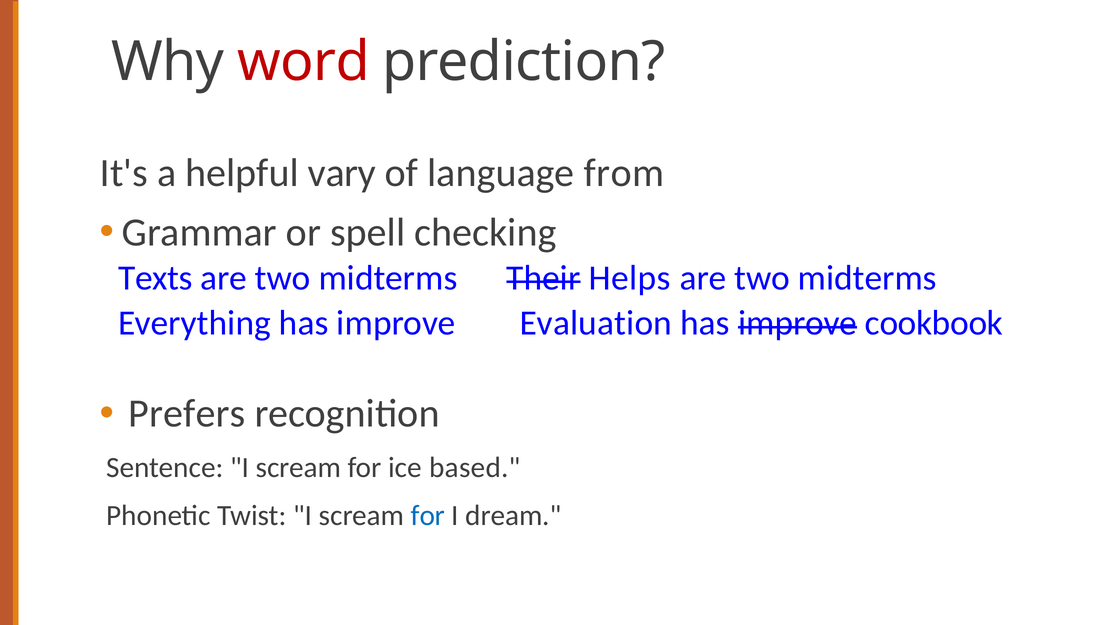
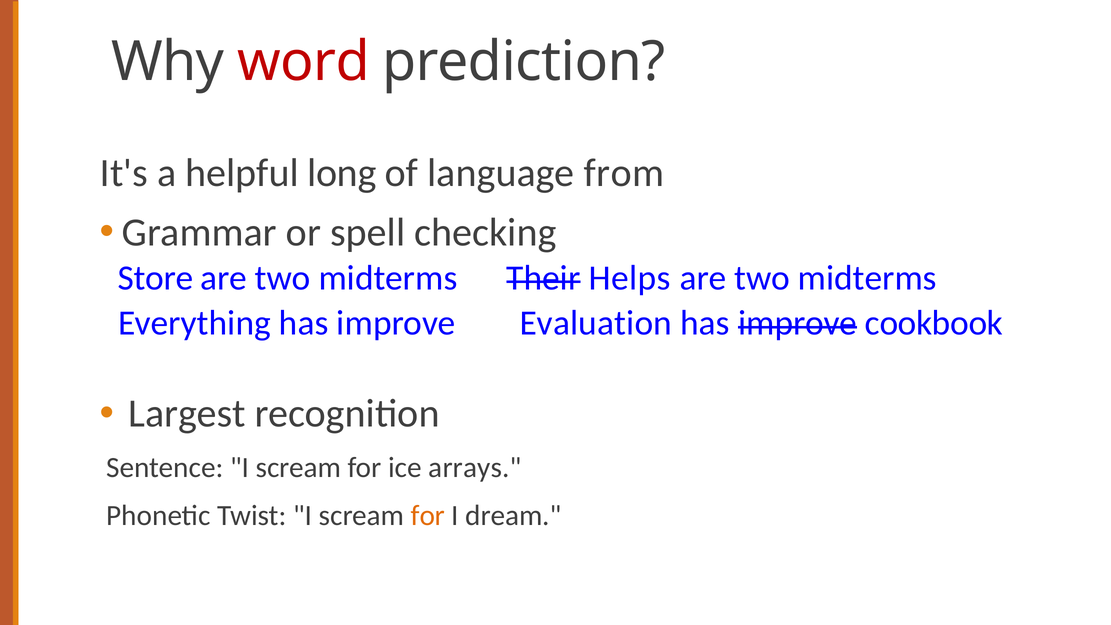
vary: vary -> long
Texts: Texts -> Store
Prefers: Prefers -> Largest
based: based -> arrays
for at (428, 515) colour: blue -> orange
